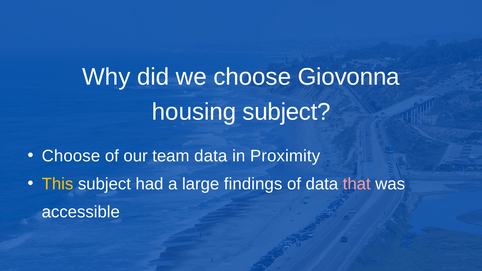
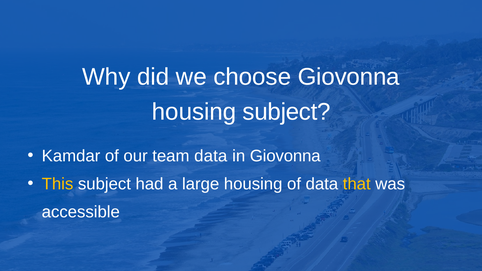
Choose at (71, 156): Choose -> Kamdar
in Proximity: Proximity -> Giovonna
large findings: findings -> housing
that colour: pink -> yellow
